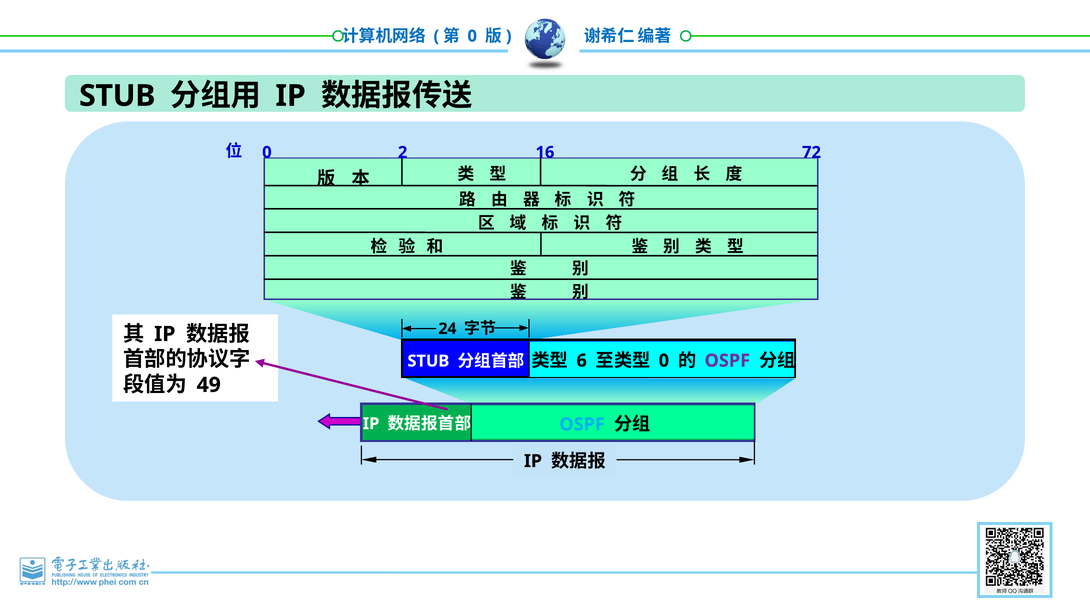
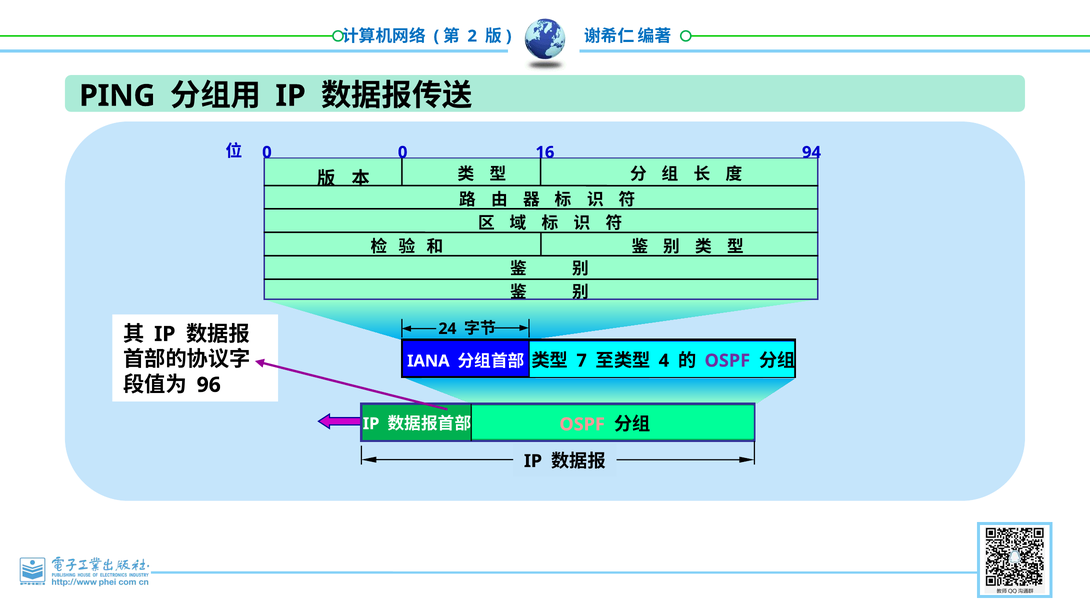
0 at (472, 36): 0 -> 2
STUB at (117, 96): STUB -> PING
0 2: 2 -> 0
72: 72 -> 94
6: 6 -> 7
0 at (664, 361): 0 -> 4
STUB at (428, 361): STUB -> IANA
49: 49 -> 96
OSPF at (582, 424) colour: light blue -> pink
